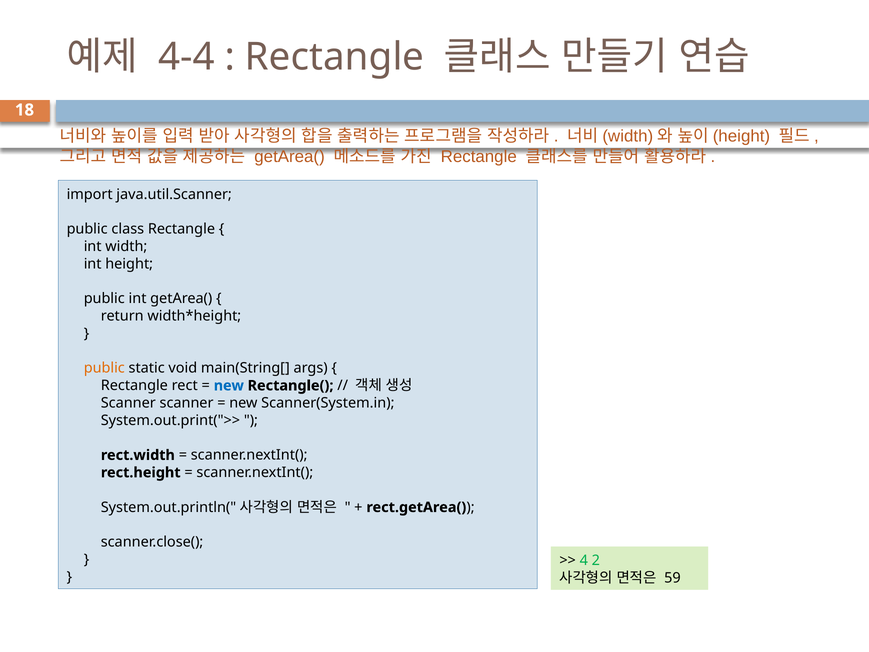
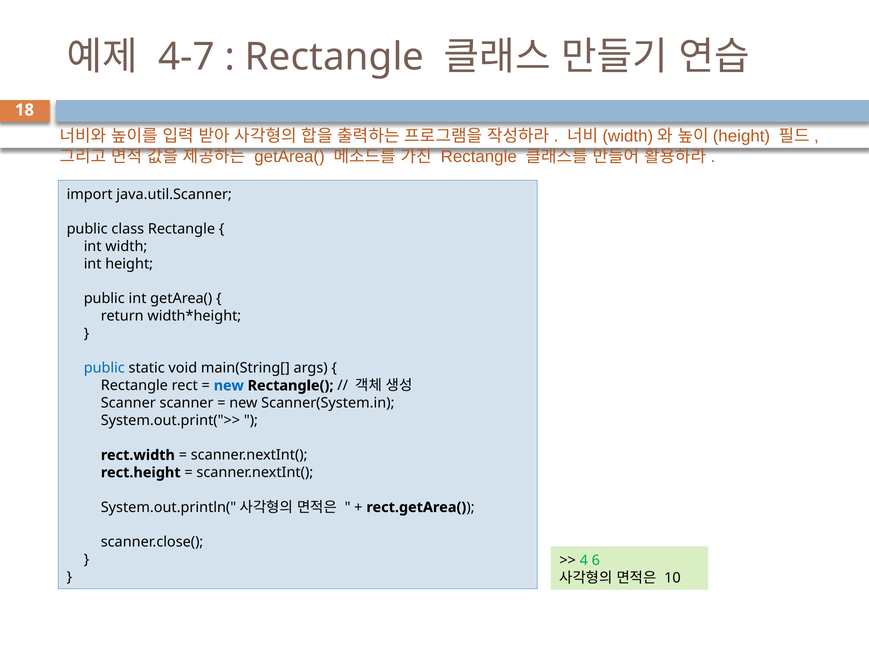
4-4: 4-4 -> 4-7
public at (104, 368) colour: orange -> blue
2: 2 -> 6
59: 59 -> 10
